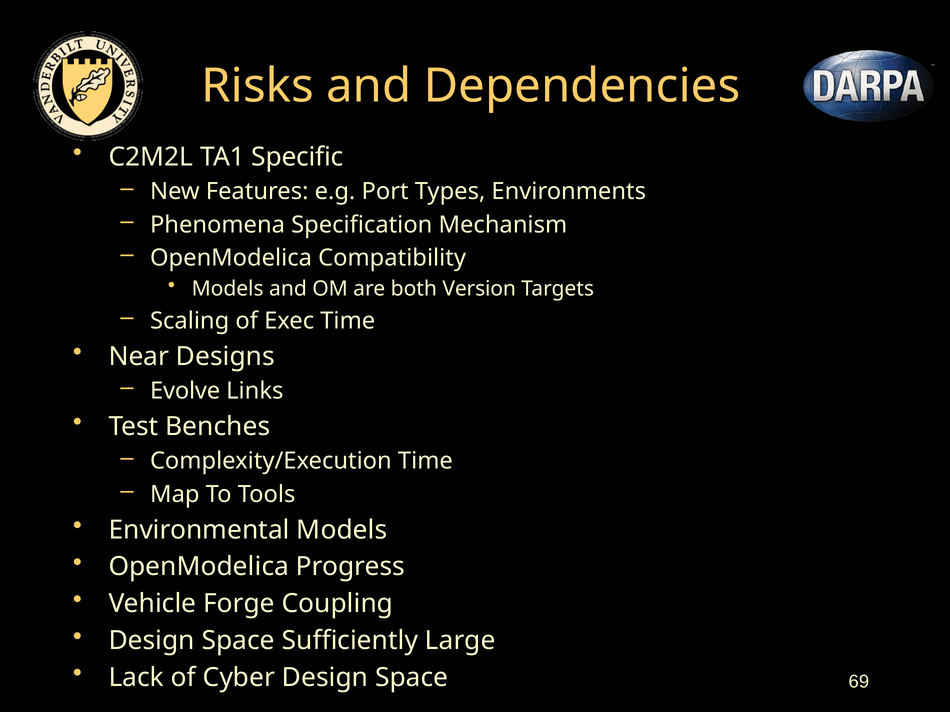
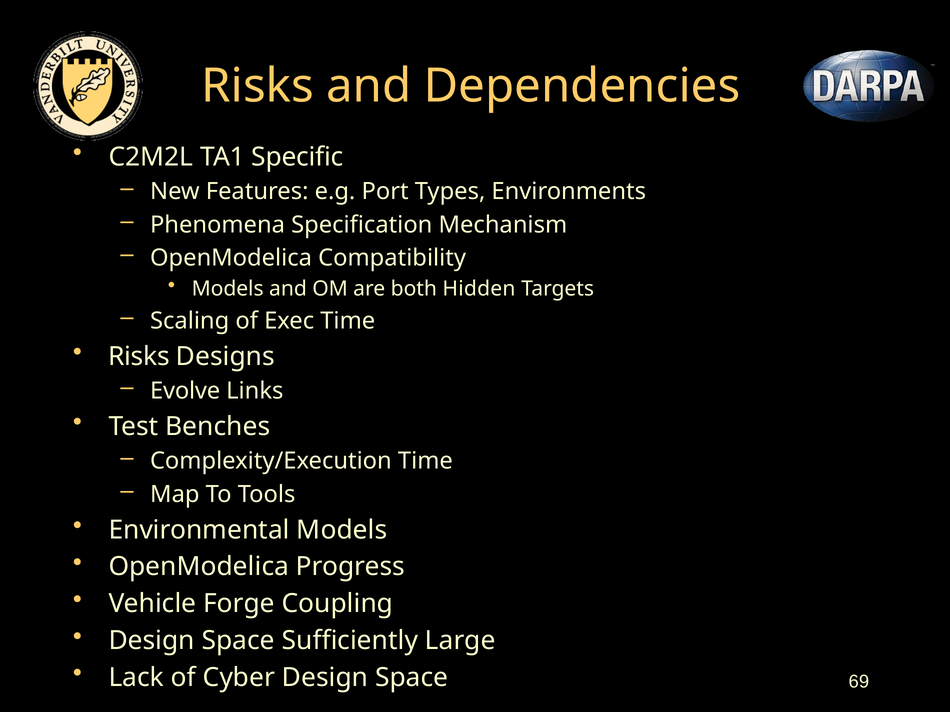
Version: Version -> Hidden
Near at (139, 357): Near -> Risks
